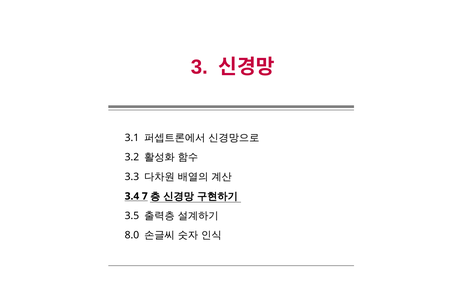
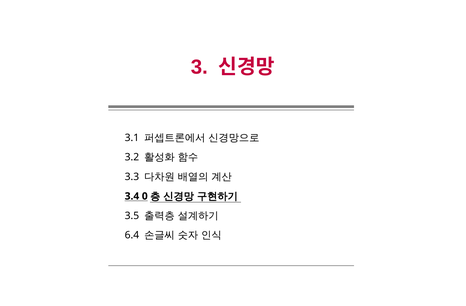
7: 7 -> 0
8.0: 8.0 -> 6.4
